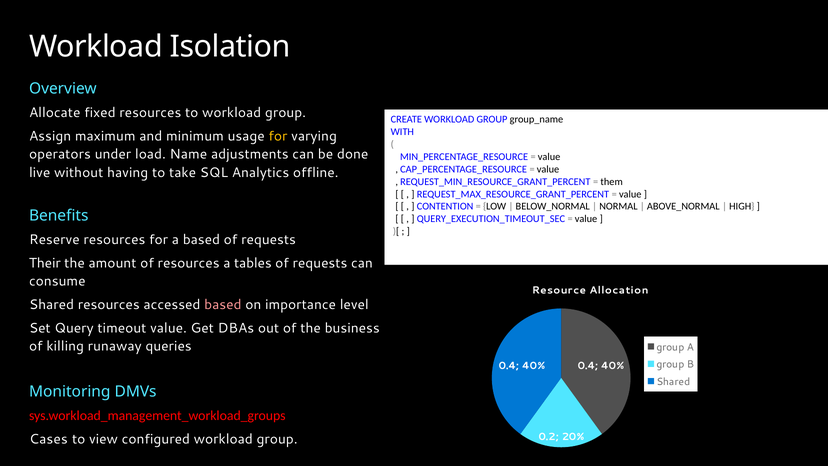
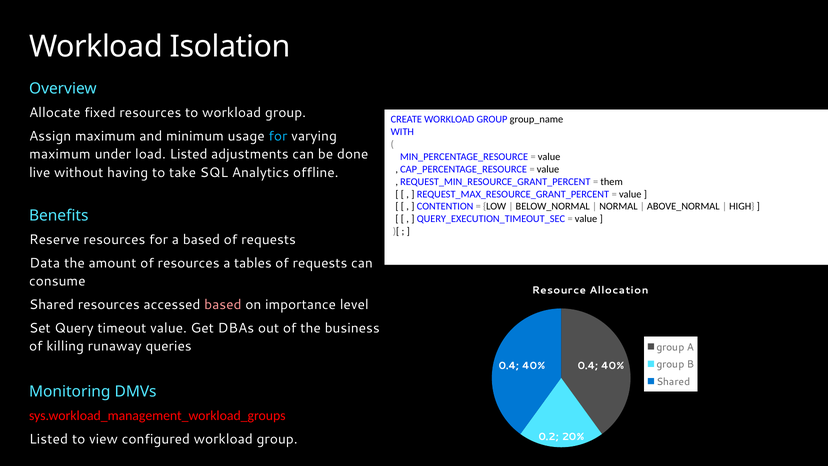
for at (278, 136) colour: yellow -> light blue
operators at (60, 154): operators -> maximum
load Name: Name -> Listed
Their: Their -> Data
Cases at (49, 439): Cases -> Listed
